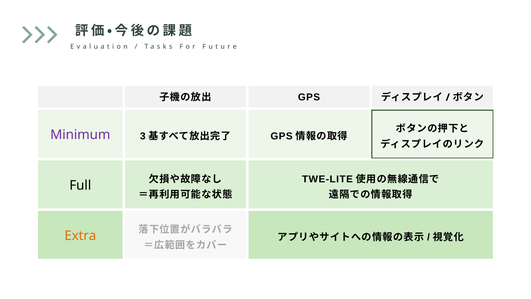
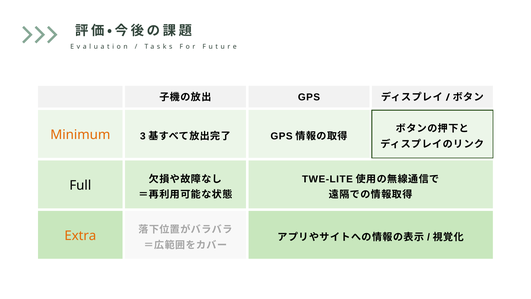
Minimum colour: purple -> orange
